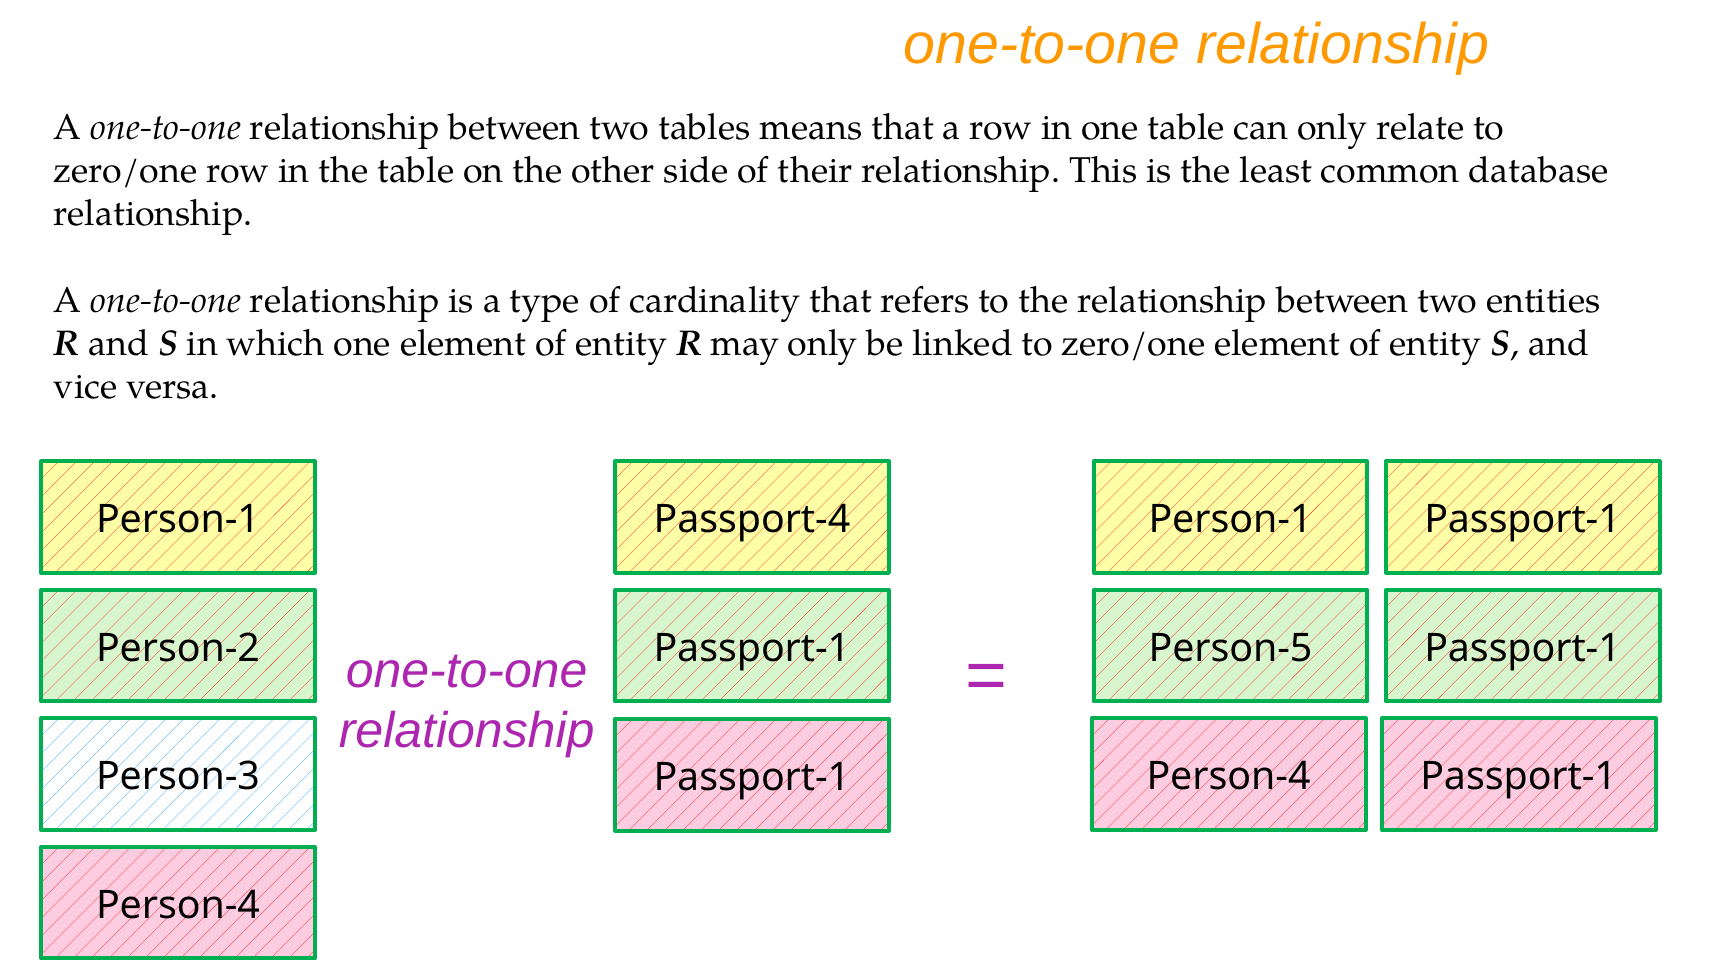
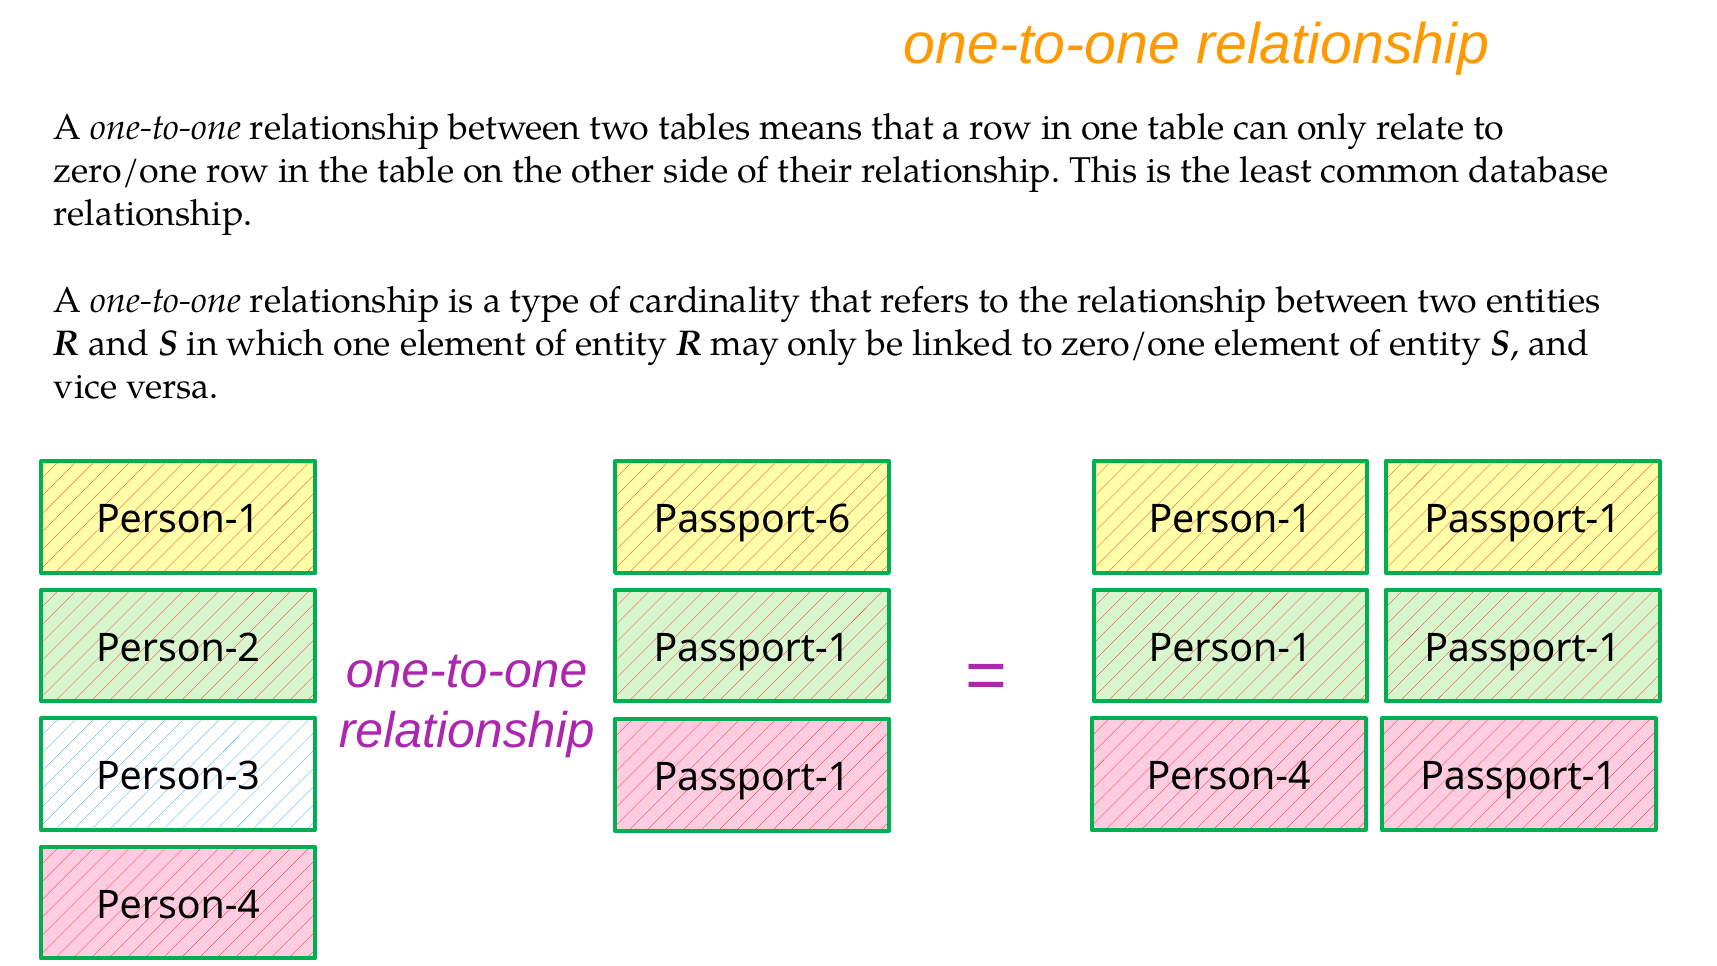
Passport-4: Passport-4 -> Passport-6
Passport-1 Person-5: Person-5 -> Person-1
